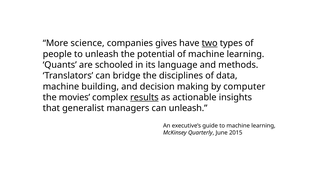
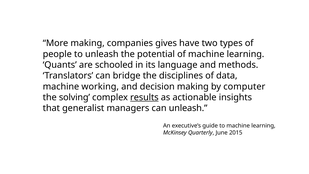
More science: science -> making
two underline: present -> none
building: building -> working
movies: movies -> solving
